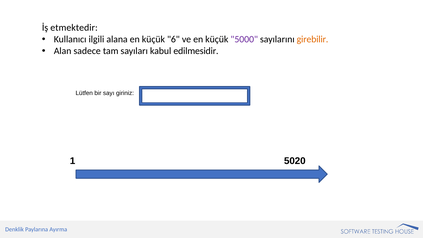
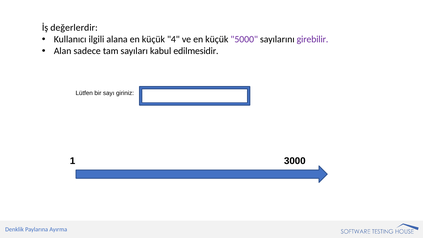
etmektedir: etmektedir -> değerlerdir
6: 6 -> 4
girebilir colour: orange -> purple
5020: 5020 -> 3000
